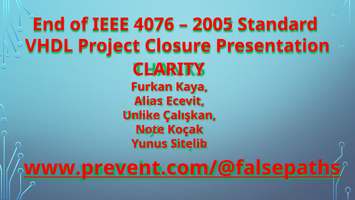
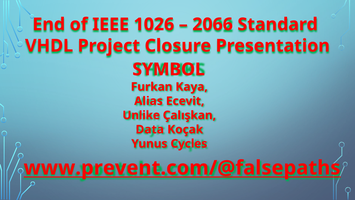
4076: 4076 -> 1026
2005: 2005 -> 2066
CLARITY: CLARITY -> SYMBOL
Note: Note -> Data
Sitelib: Sitelib -> Cycles
